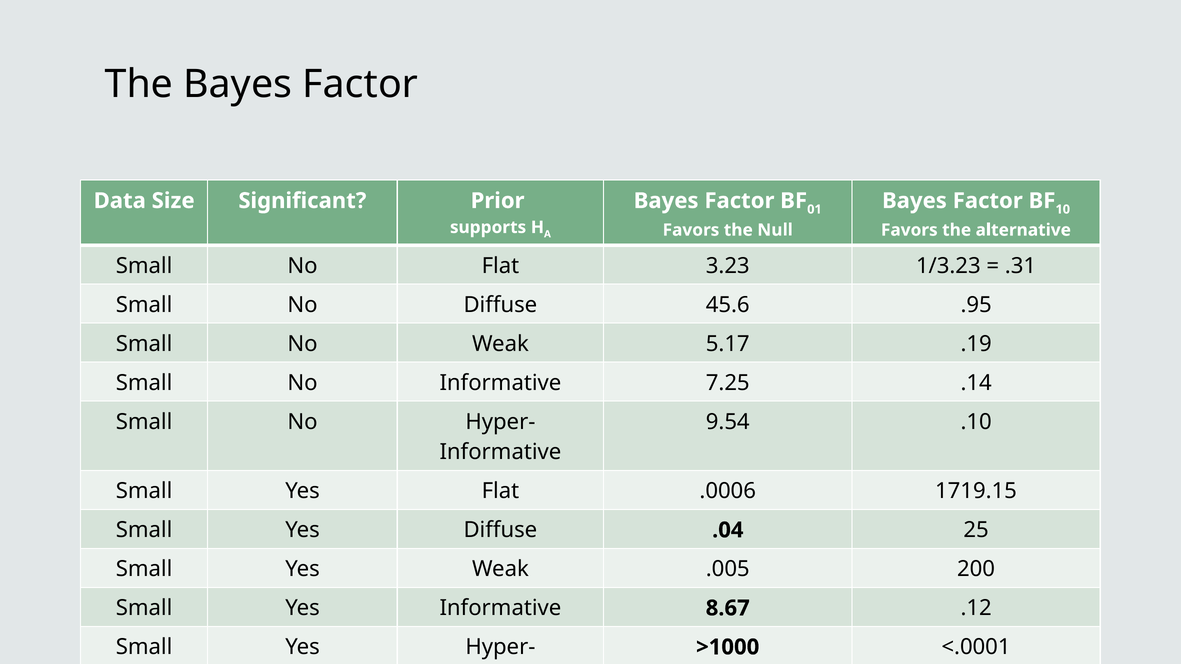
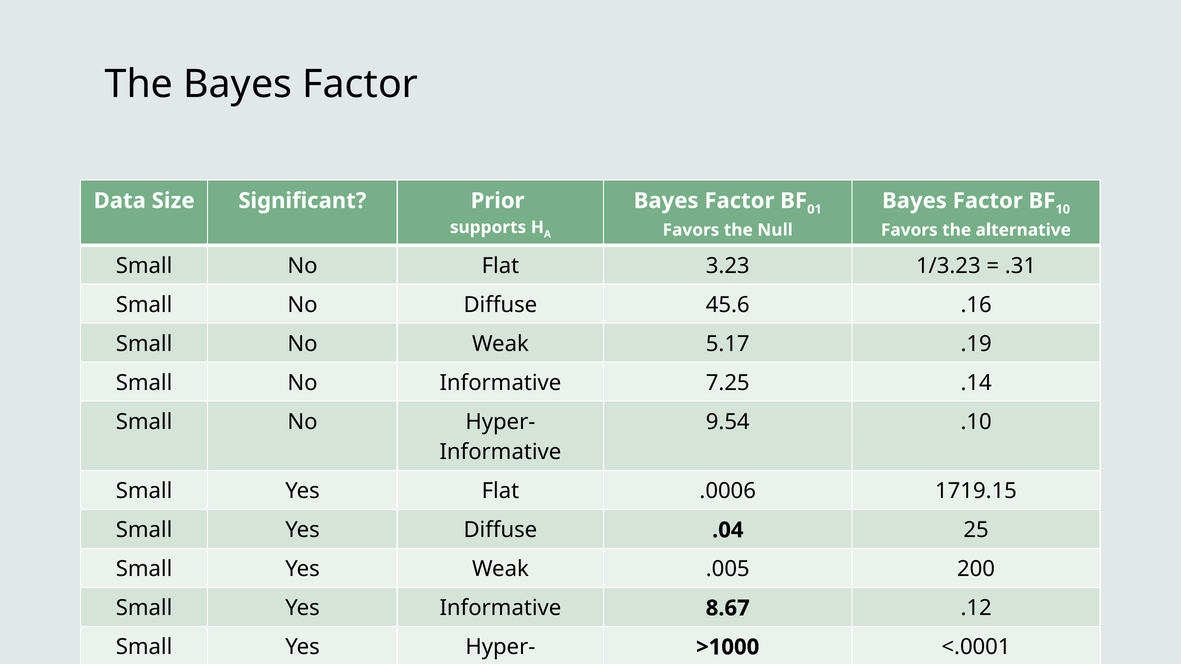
.95: .95 -> .16
